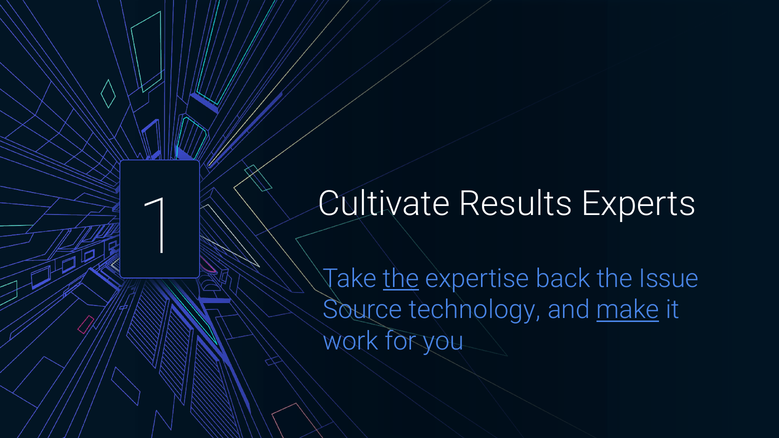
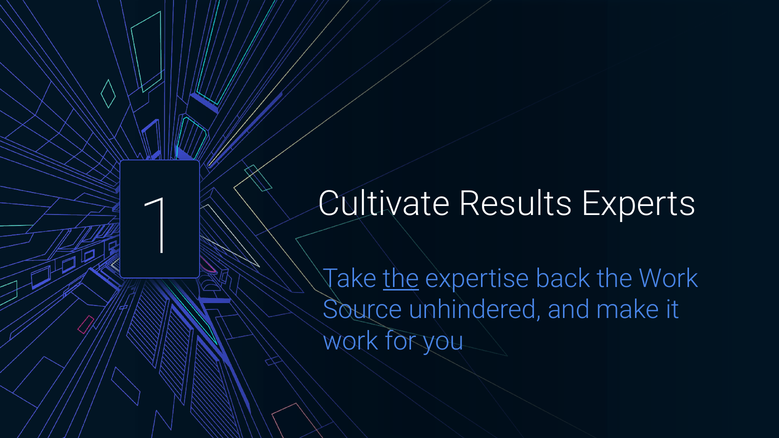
the Issue: Issue -> Work
technology: technology -> unhindered
make underline: present -> none
